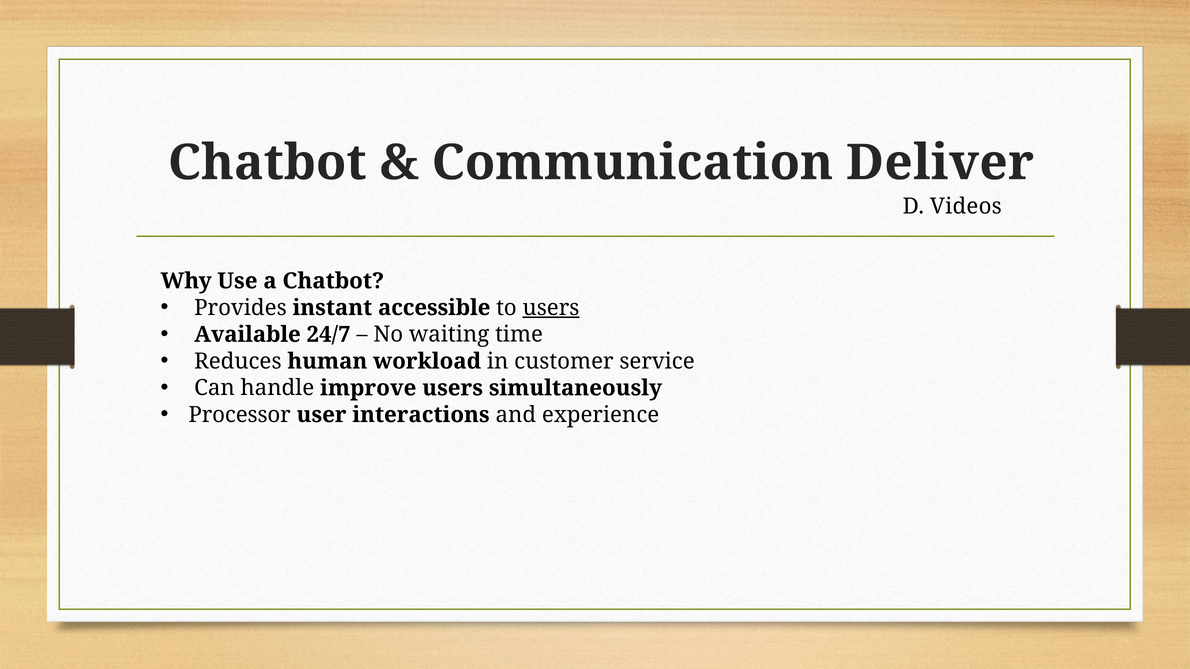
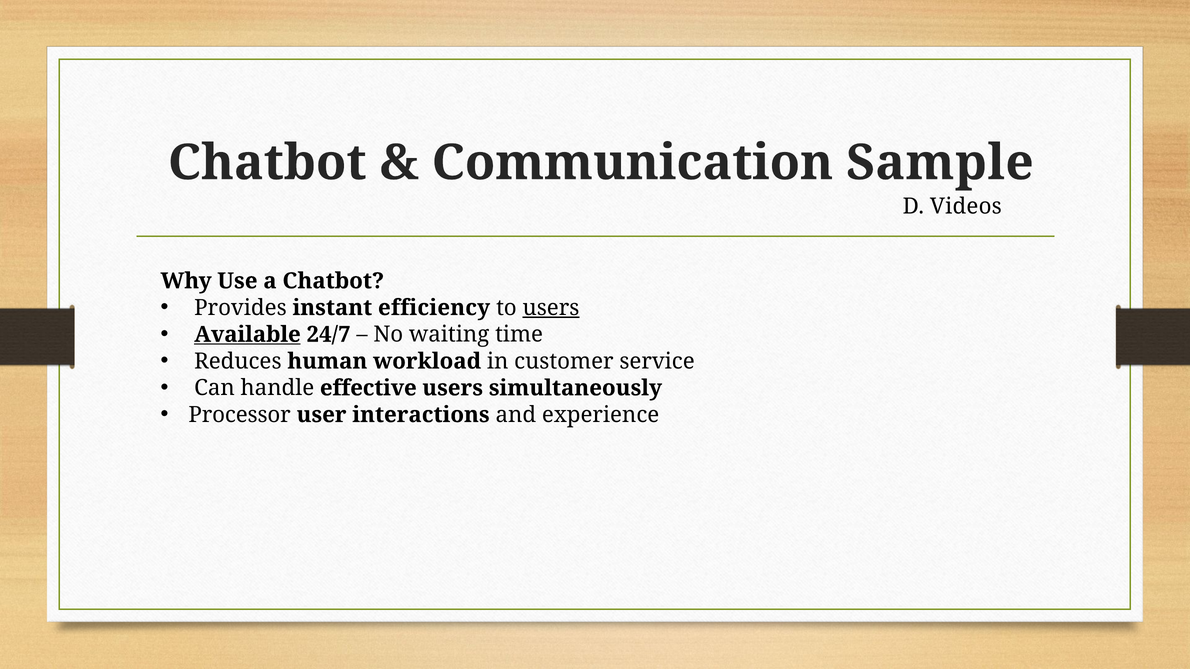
Deliver: Deliver -> Sample
accessible: accessible -> efficiency
Available underline: none -> present
improve: improve -> effective
